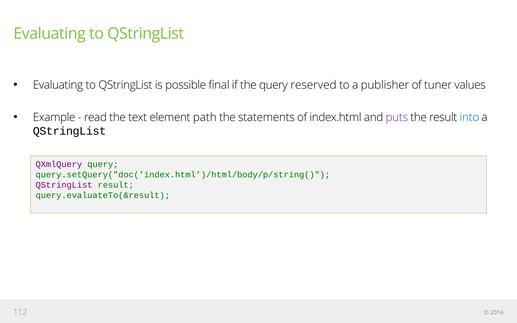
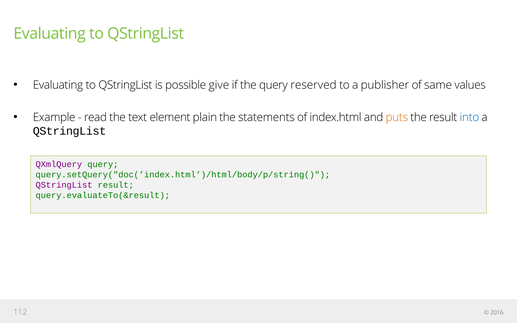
final: final -> give
tuner: tuner -> same
path: path -> plain
puts colour: purple -> orange
